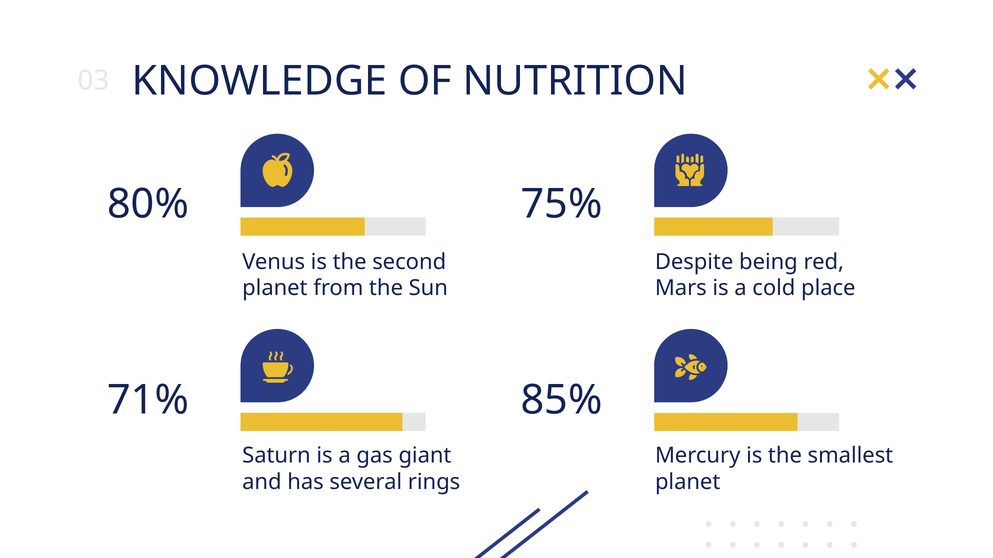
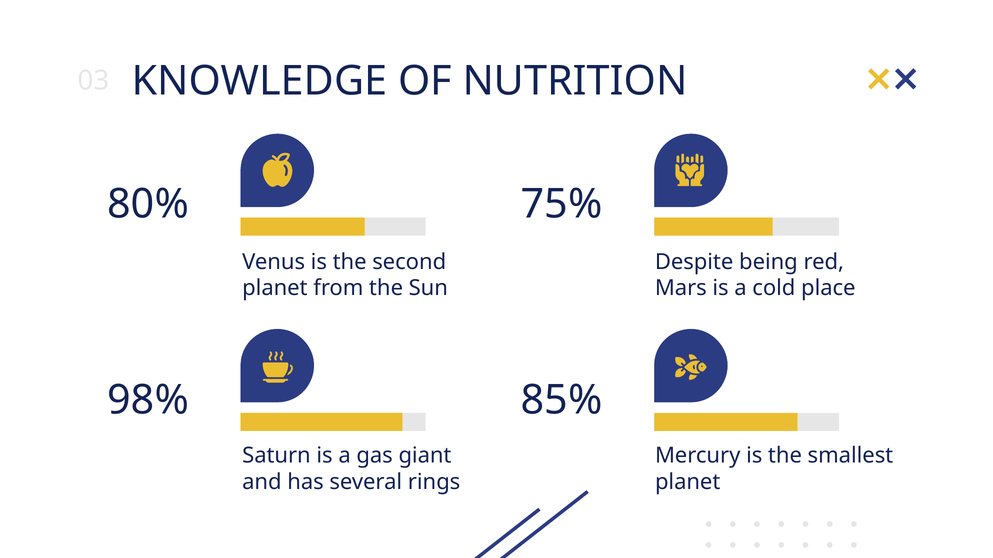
71%: 71% -> 98%
